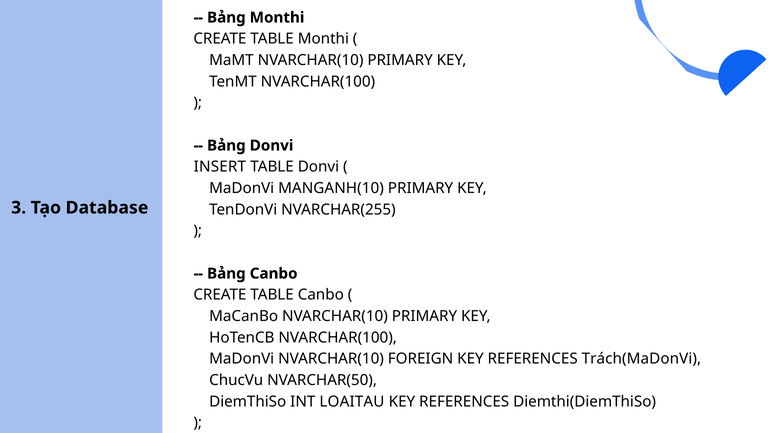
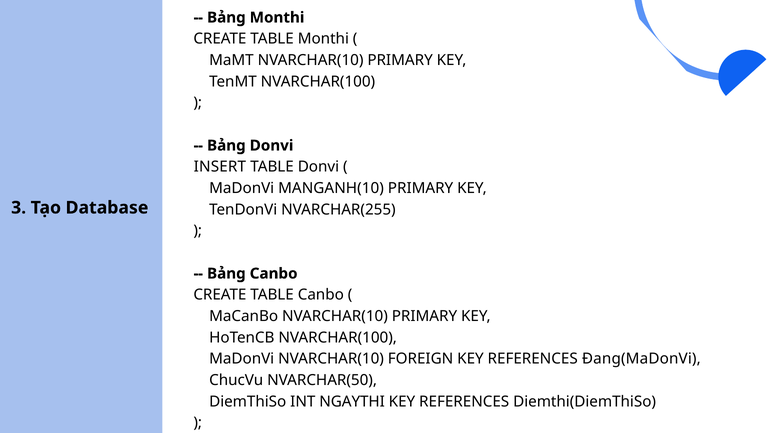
Trách(MaDonVi: Trách(MaDonVi -> Đang(MaDonVi
LOAITAU: LOAITAU -> NGAYTHI
